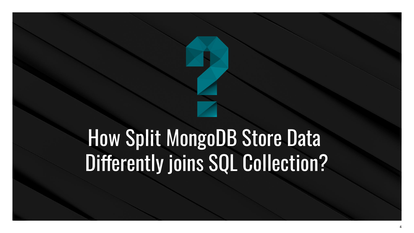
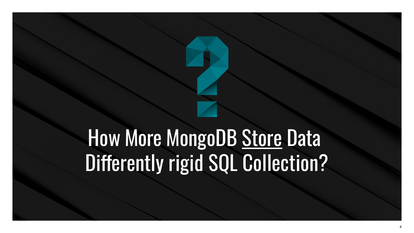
Split: Split -> More
Store underline: none -> present
joins: joins -> rigid
